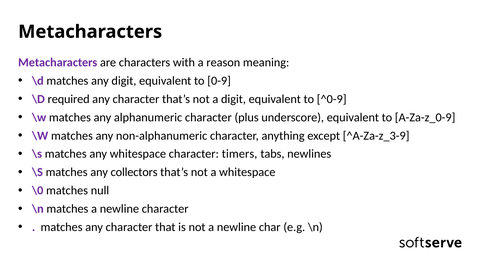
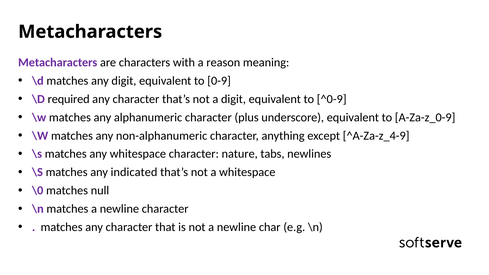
^A-Za-z_3-9: ^A-Za-z_3-9 -> ^A-Za-z_4-9
timers: timers -> nature
collectors: collectors -> indicated
